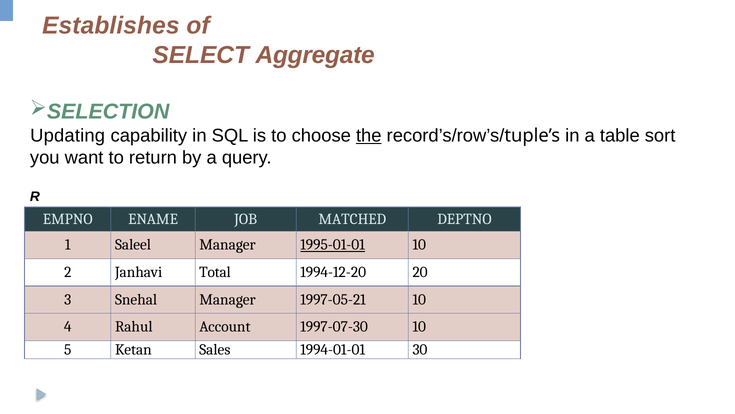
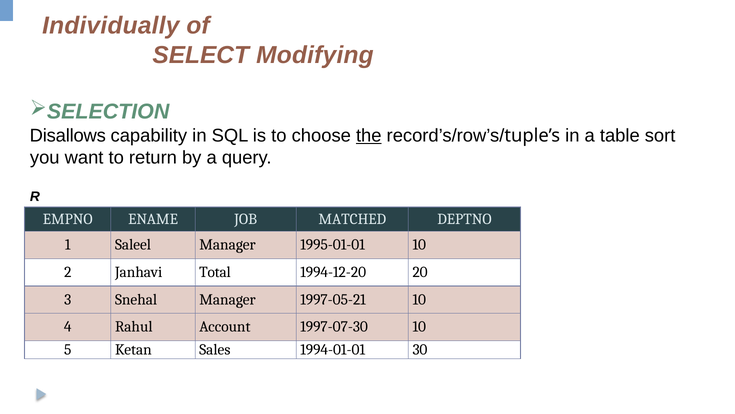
Establishes: Establishes -> Individually
Aggregate: Aggregate -> Modifying
Updating: Updating -> Disallows
1995-01-01 underline: present -> none
